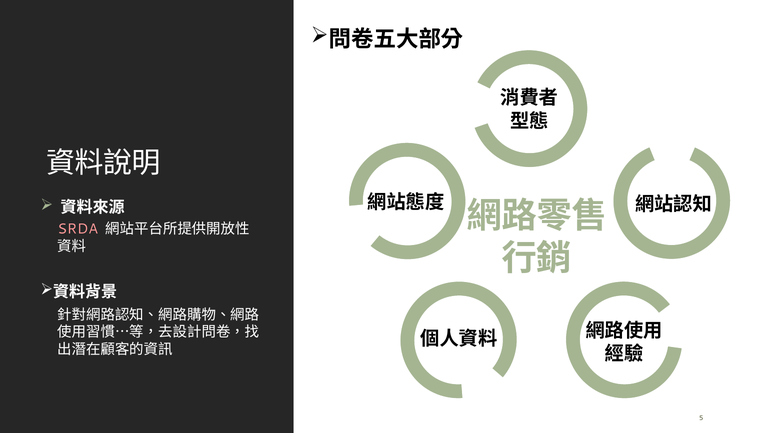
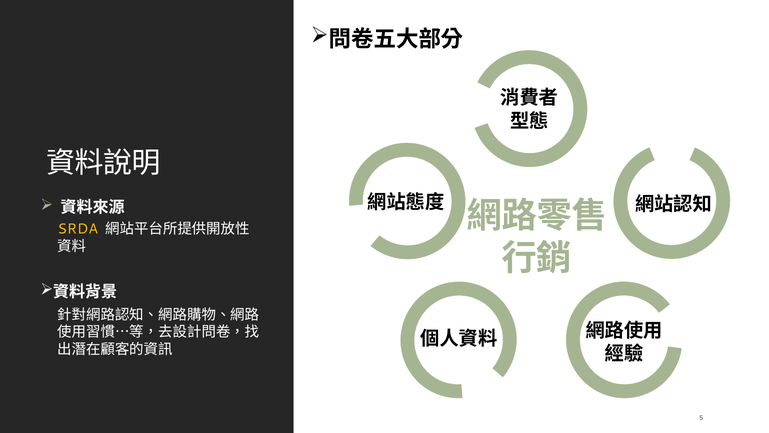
SRDA colour: pink -> yellow
